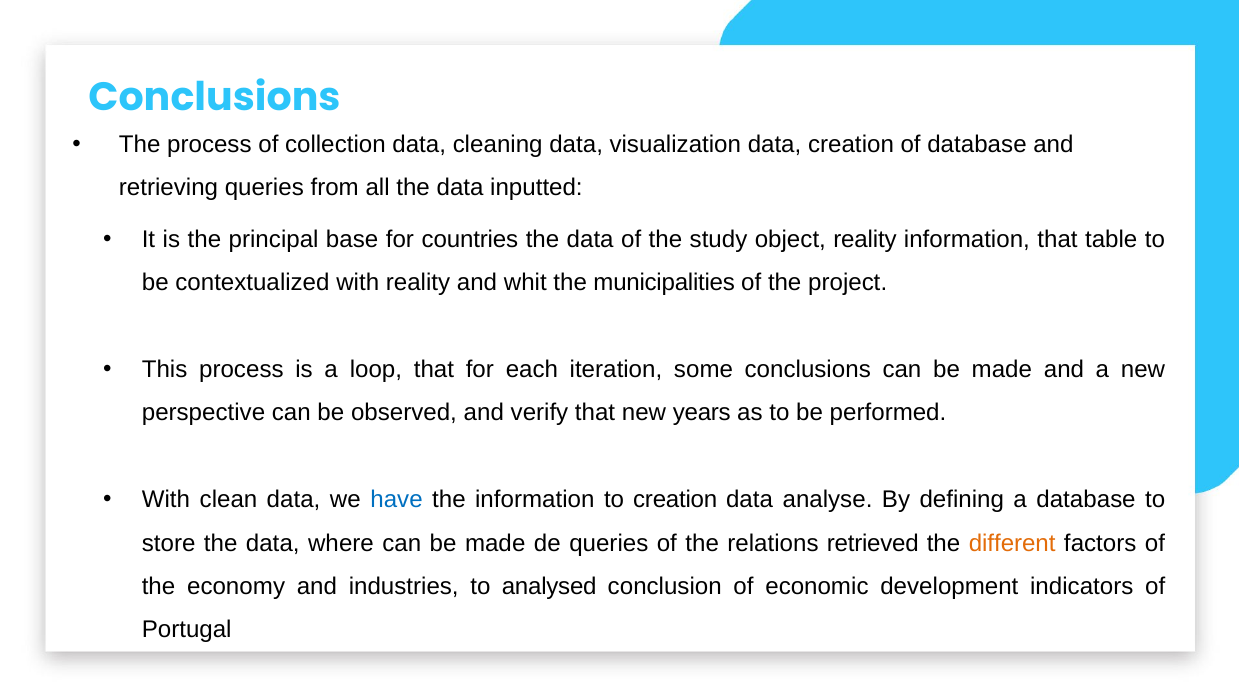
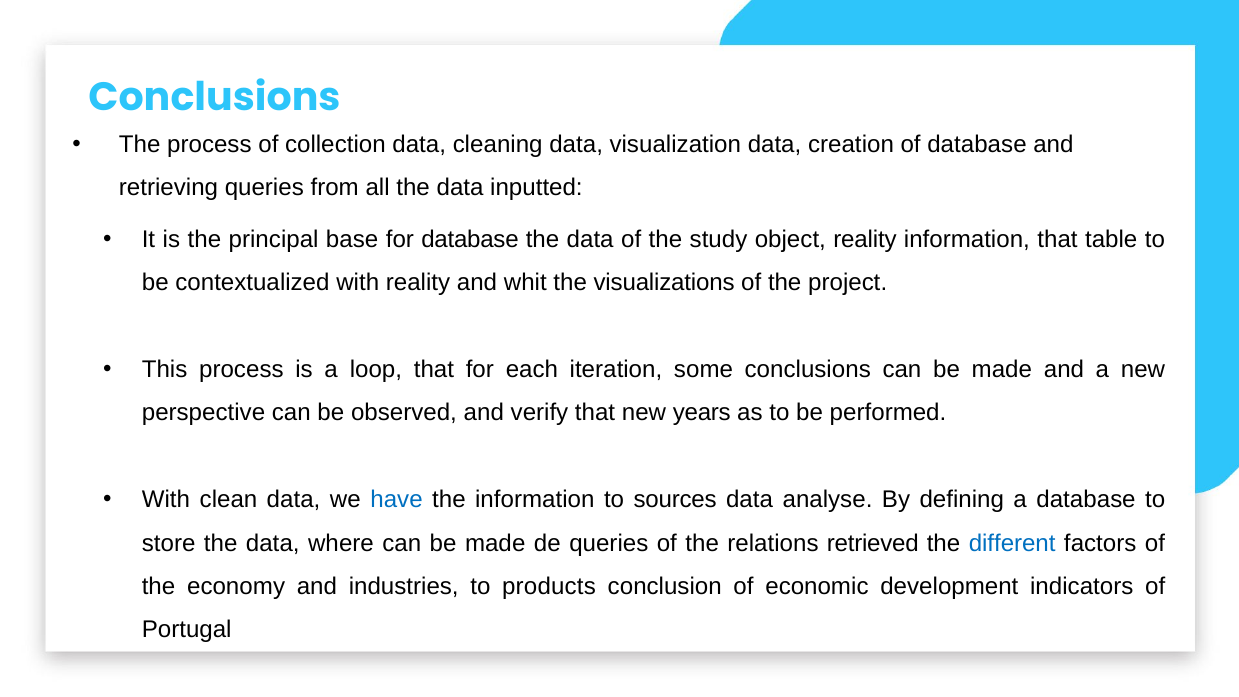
for countries: countries -> database
municipalities: municipalities -> visualizations
to creation: creation -> sources
different colour: orange -> blue
analysed: analysed -> products
